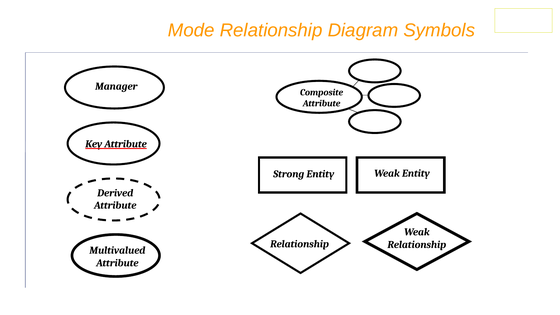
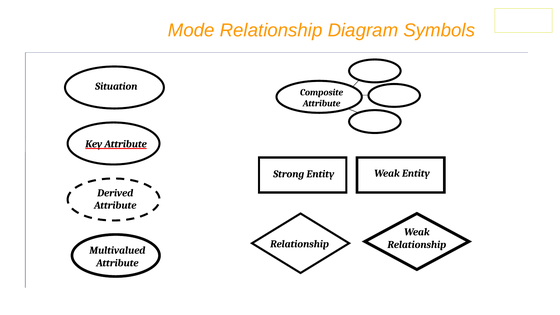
Manager: Manager -> Situation
